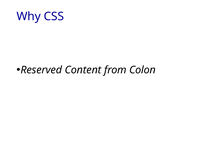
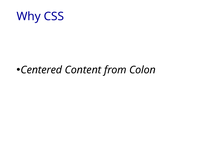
Reserved: Reserved -> Centered
